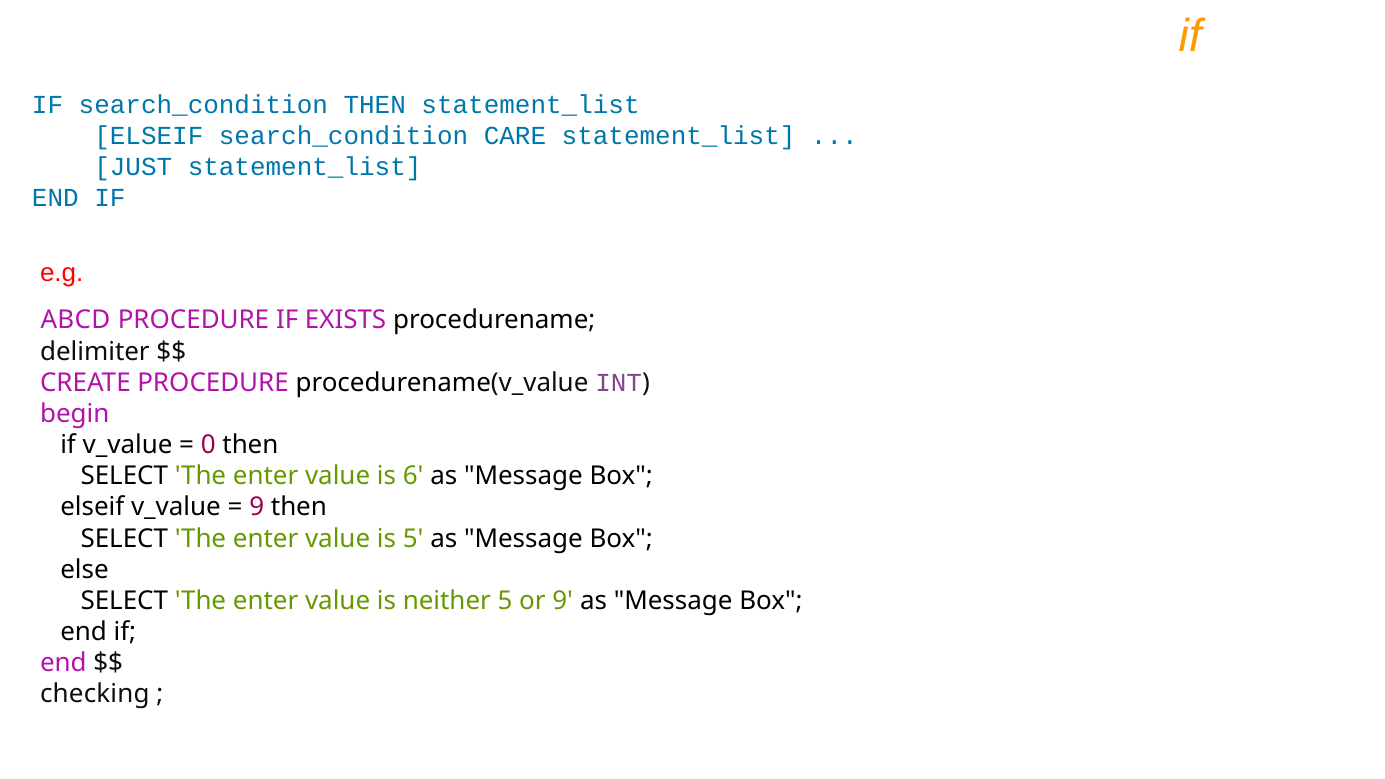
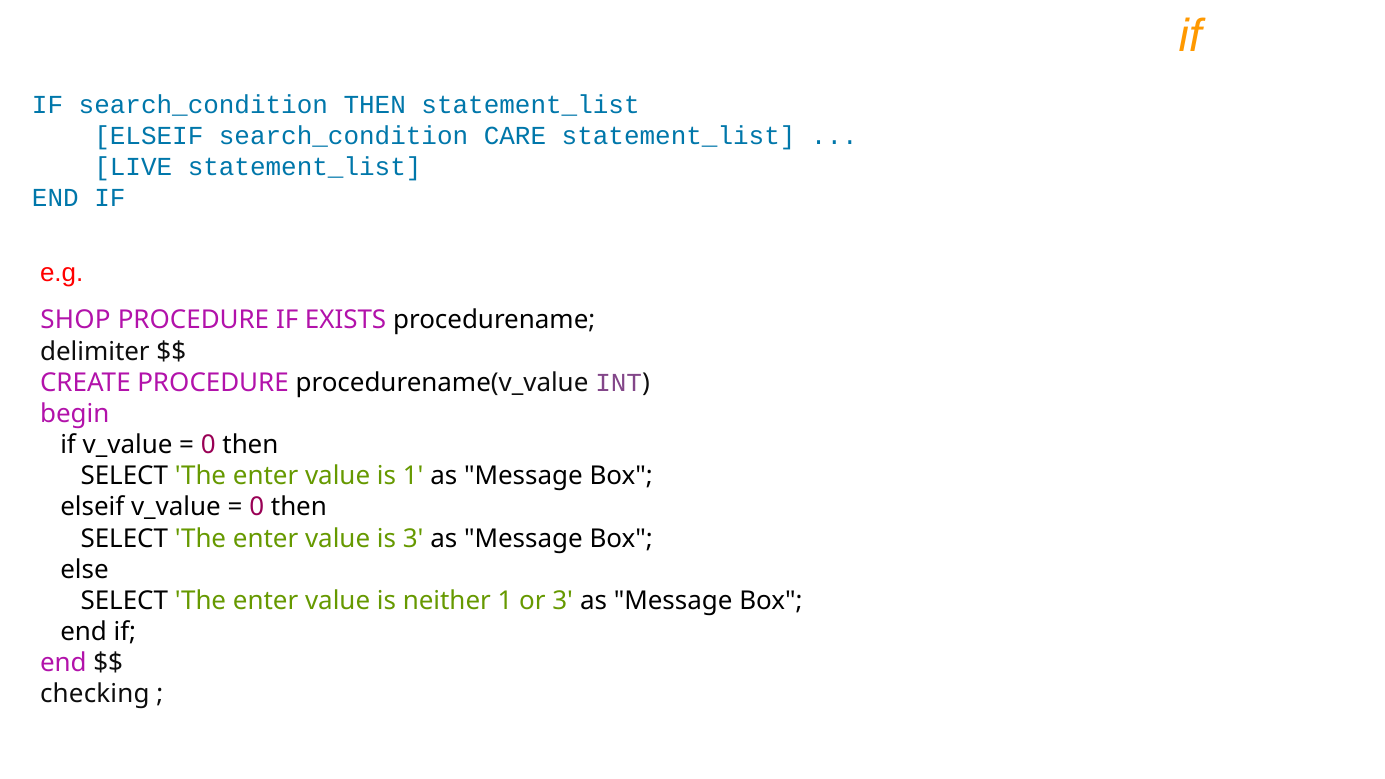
JUST: JUST -> LIVE
ABCD: ABCD -> SHOP
is 6: 6 -> 1
9 at (257, 507): 9 -> 0
is 5: 5 -> 3
neither 5: 5 -> 1
or 9: 9 -> 3
